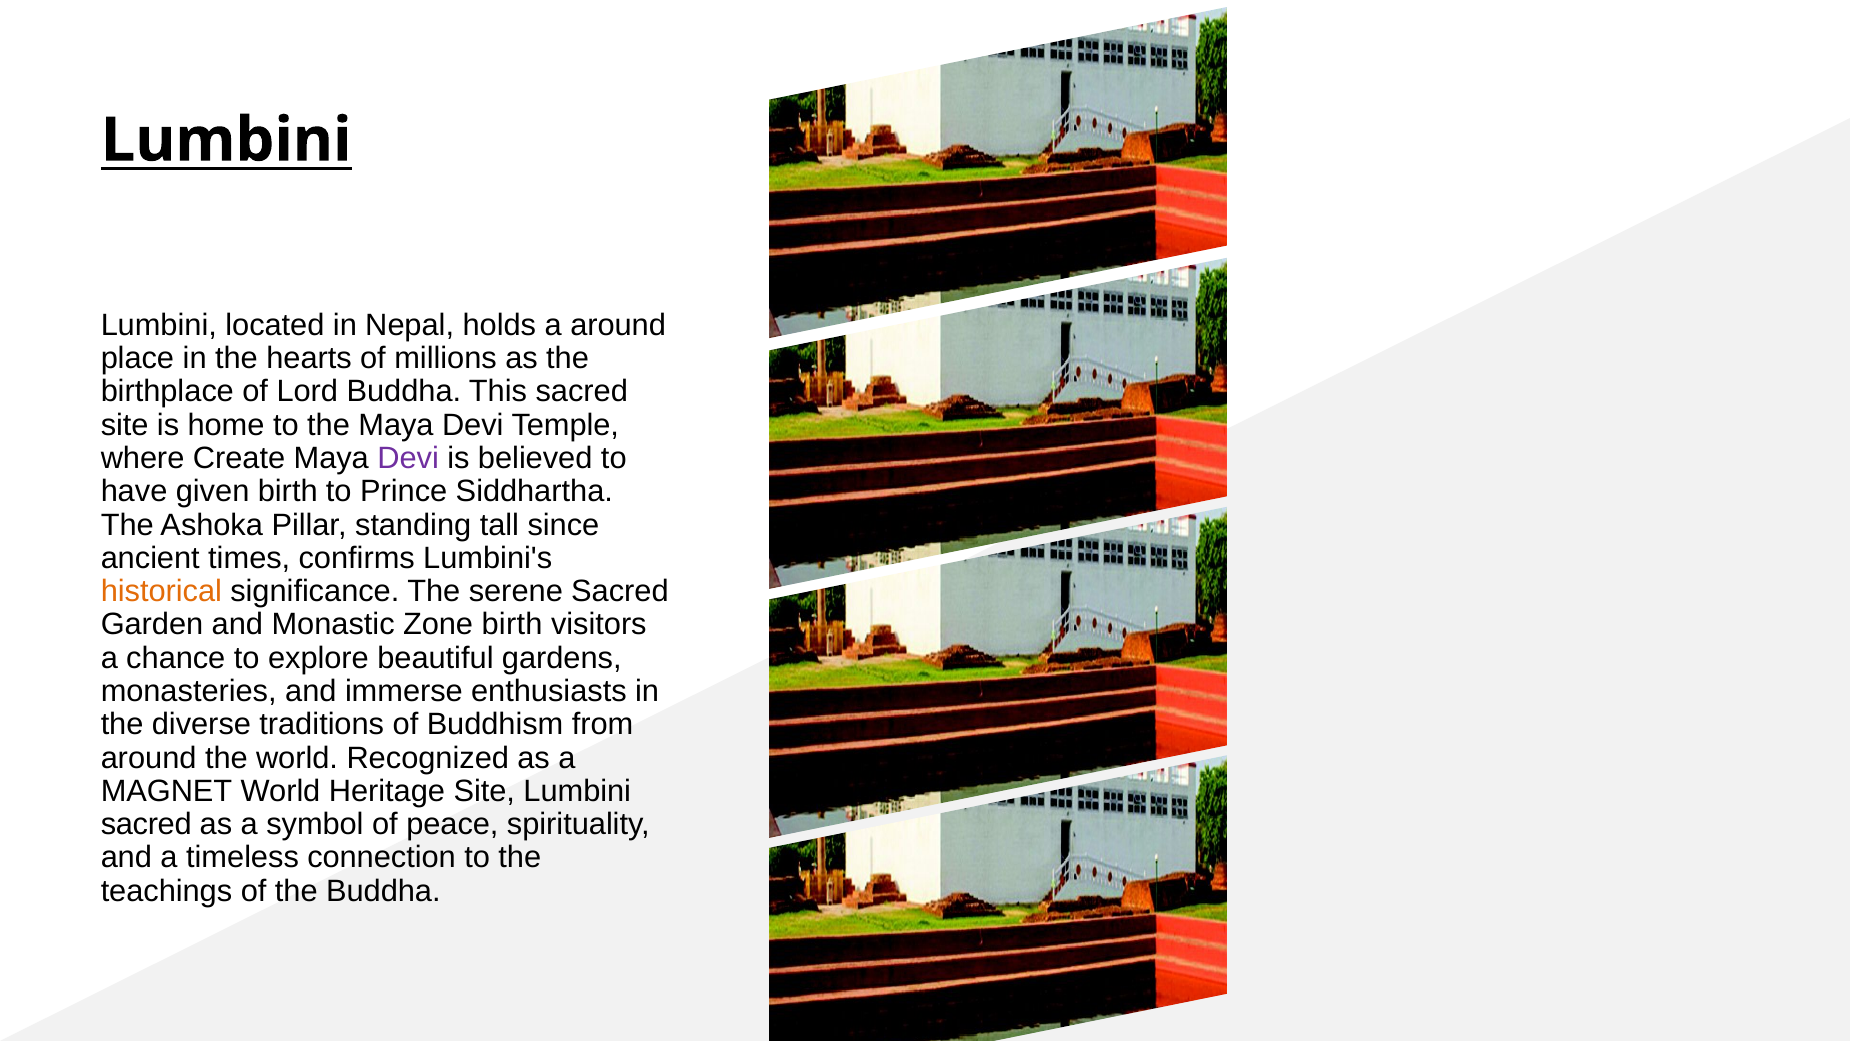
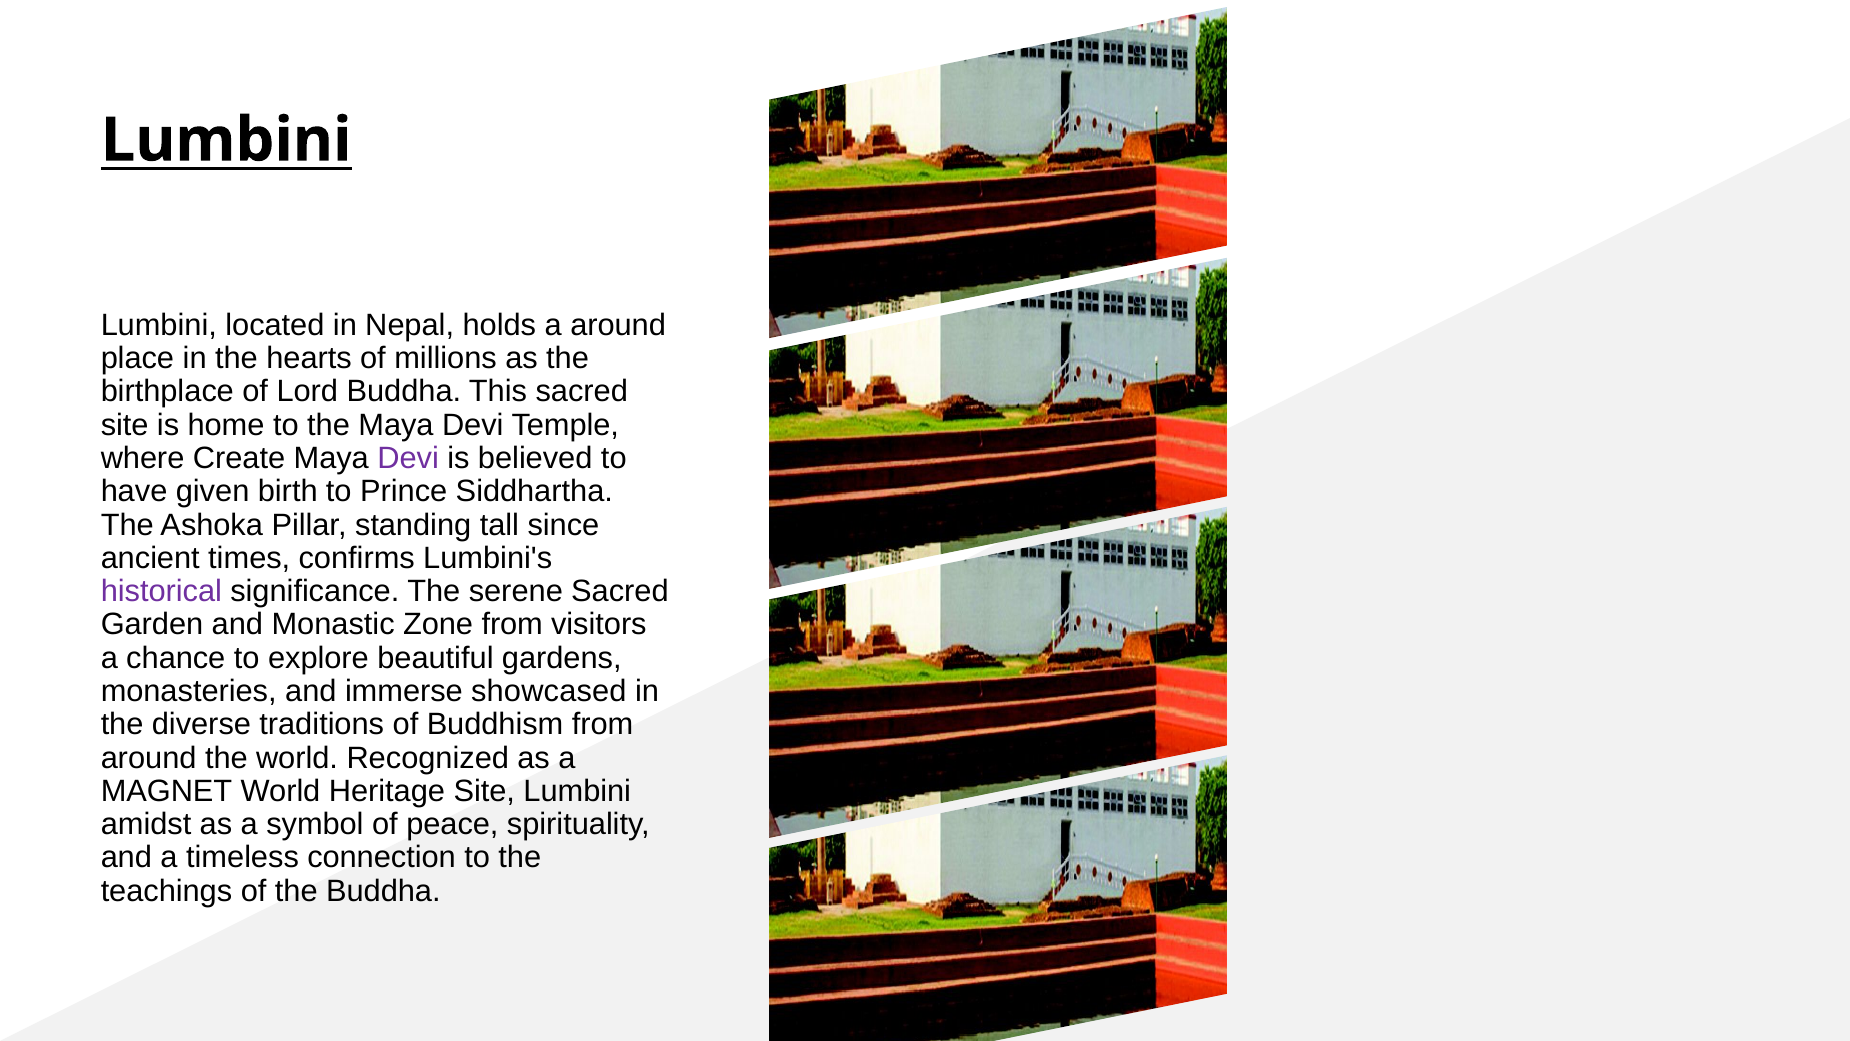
historical colour: orange -> purple
Zone birth: birth -> from
enthusiasts: enthusiasts -> showcased
sacred at (146, 824): sacred -> amidst
